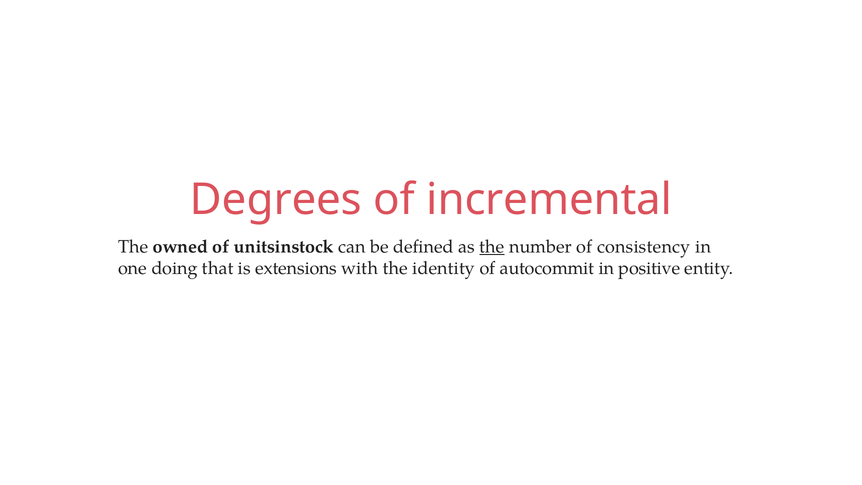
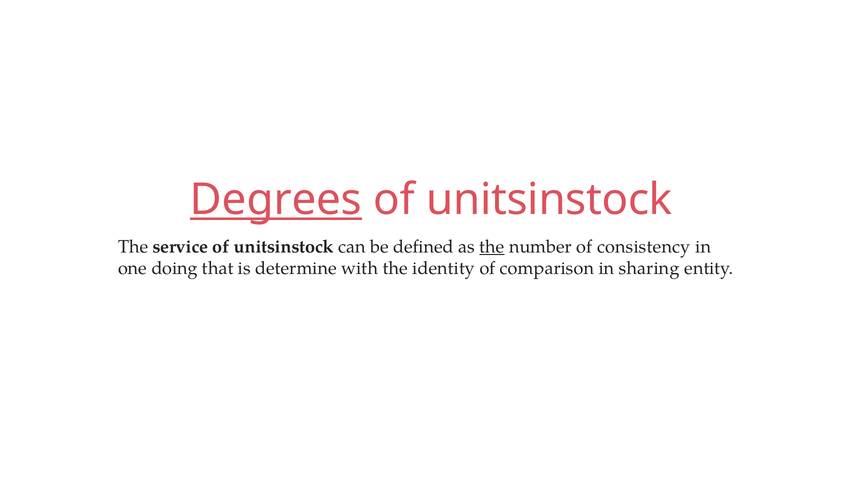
Degrees underline: none -> present
incremental at (549, 200): incremental -> unitsinstock
owned: owned -> service
extensions: extensions -> determine
autocommit: autocommit -> comparison
positive: positive -> sharing
